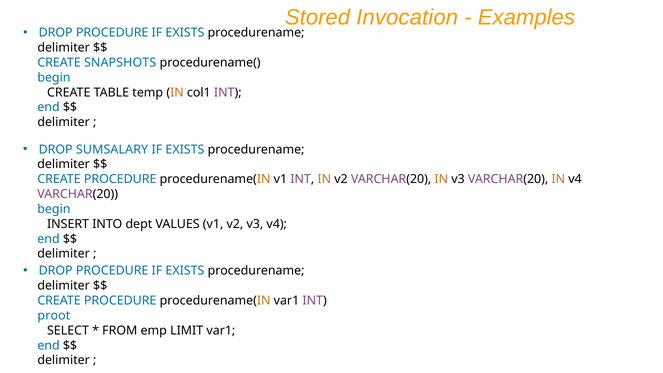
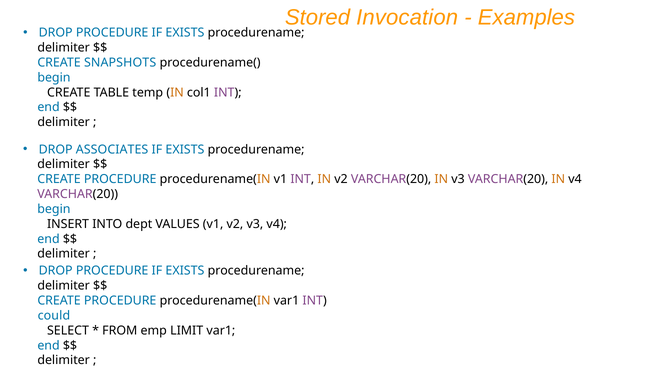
SUMSALARY: SUMSALARY -> ASSOCIATES
proot: proot -> could
